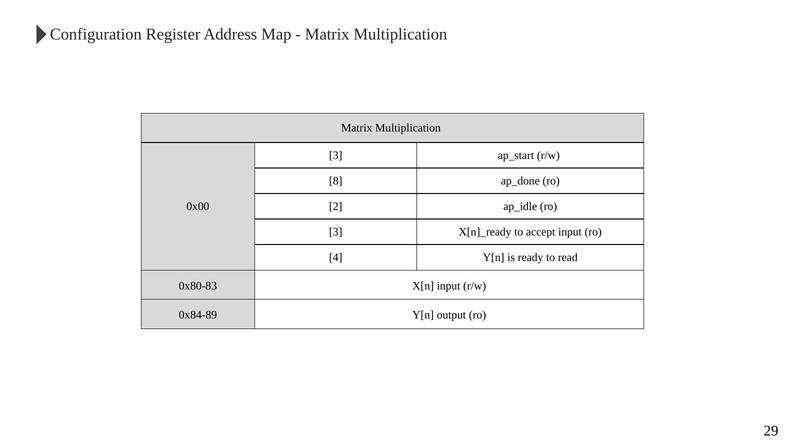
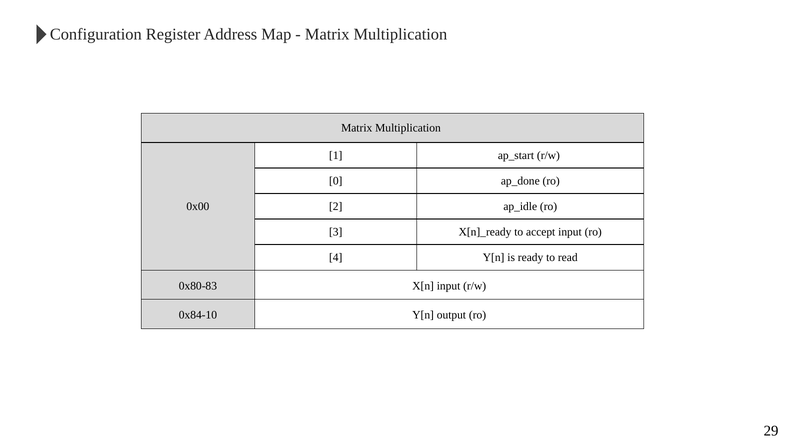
3 at (336, 155): 3 -> 1
8: 8 -> 0
0x84-89: 0x84-89 -> 0x84-10
